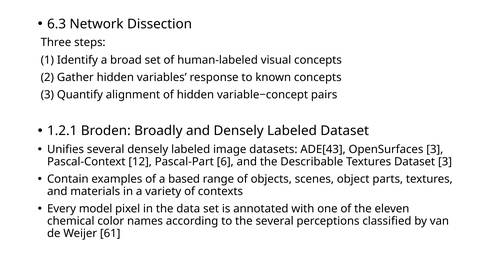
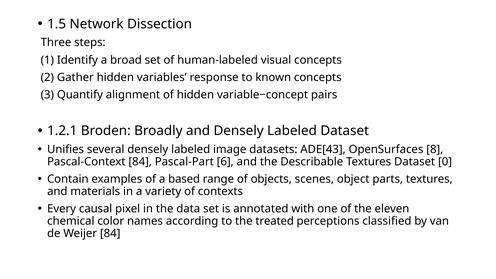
6.3: 6.3 -> 1.5
OpenSurfaces 3: 3 -> 8
Pascal-Context 12: 12 -> 84
Dataset 3: 3 -> 0
model: model -> causal
the several: several -> treated
Weijer 61: 61 -> 84
